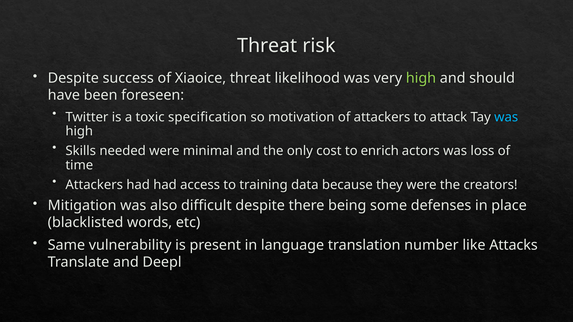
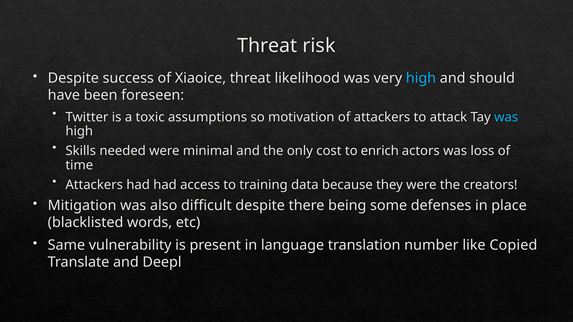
high at (421, 78) colour: light green -> light blue
specification: specification -> assumptions
Attacks: Attacks -> Copied
